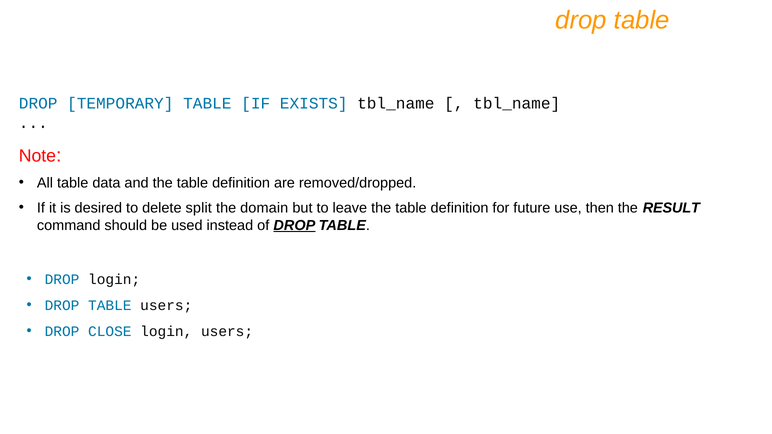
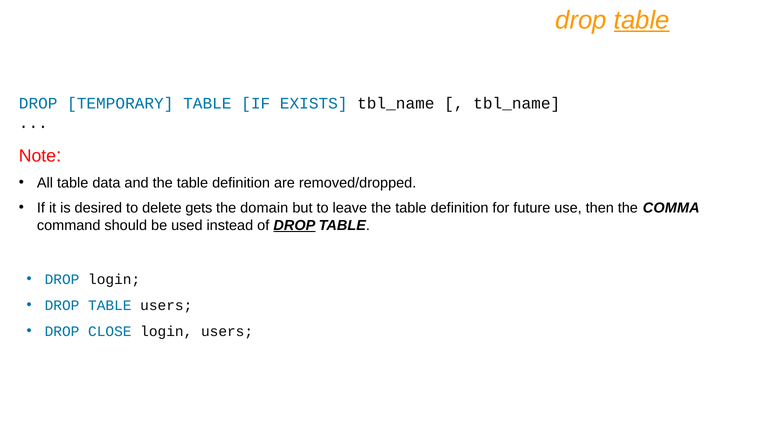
table at (642, 20) underline: none -> present
split: split -> gets
RESULT: RESULT -> COMMA
